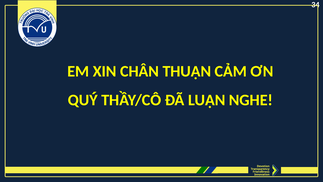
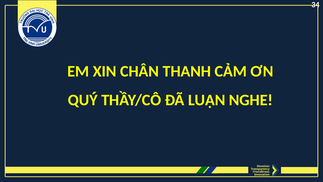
THUẬN: THUẬN -> THANH
